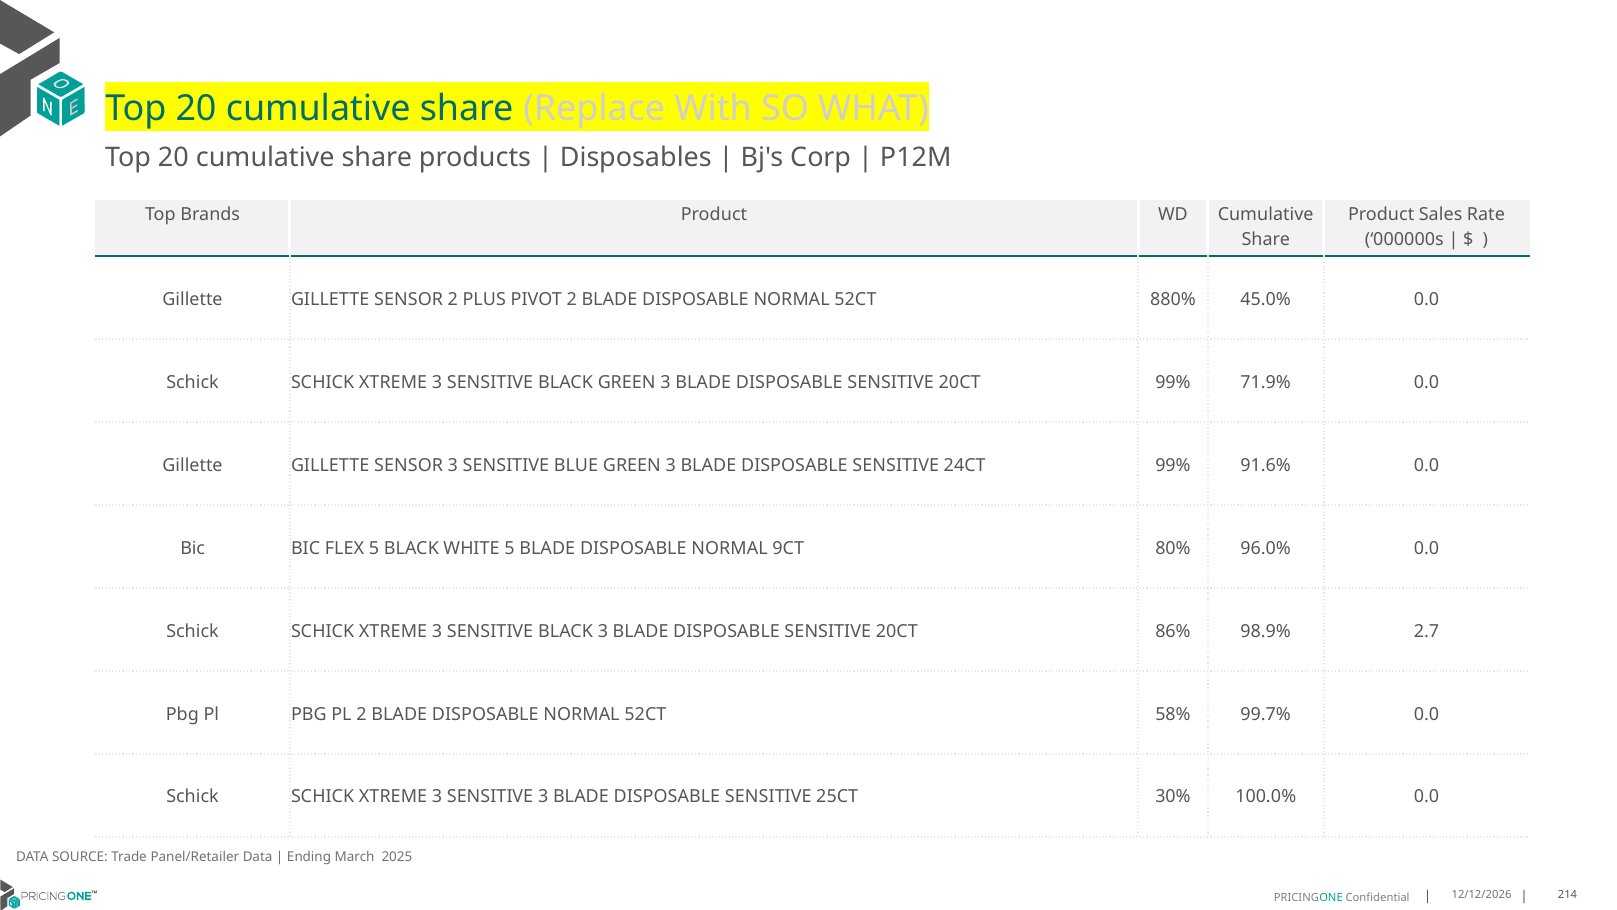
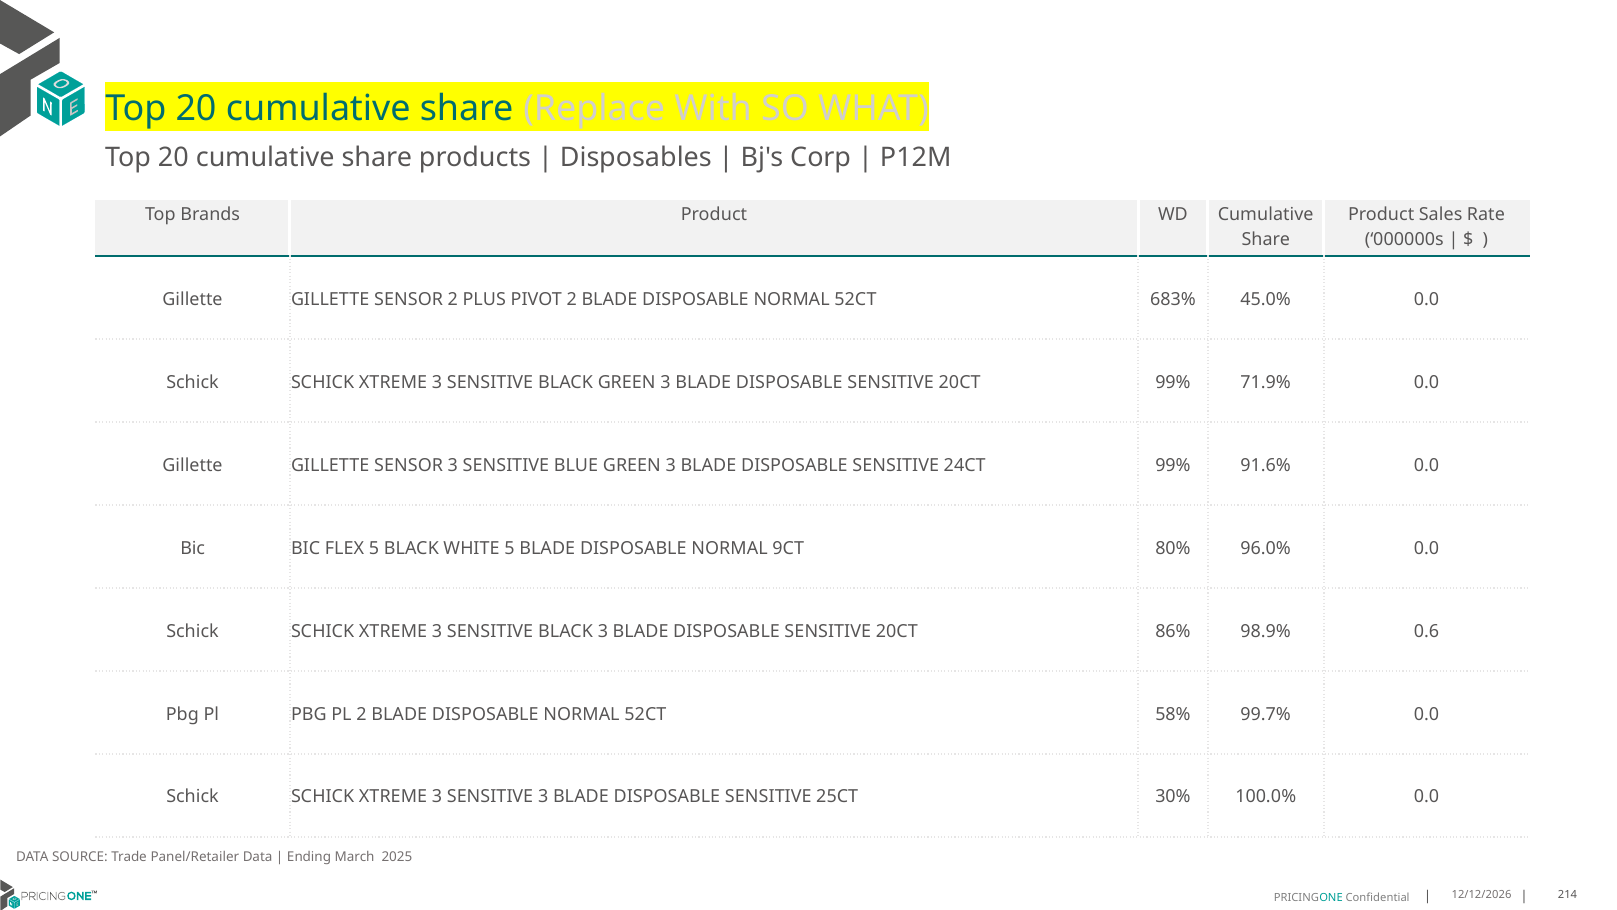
880%: 880% -> 683%
2.7: 2.7 -> 0.6
